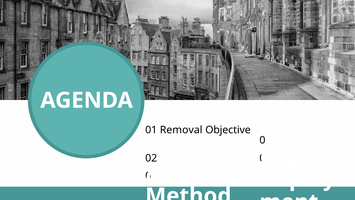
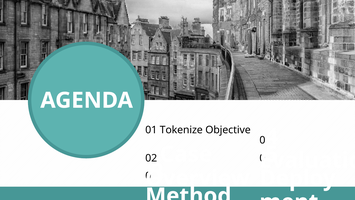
Removal: Removal -> Tokenize
